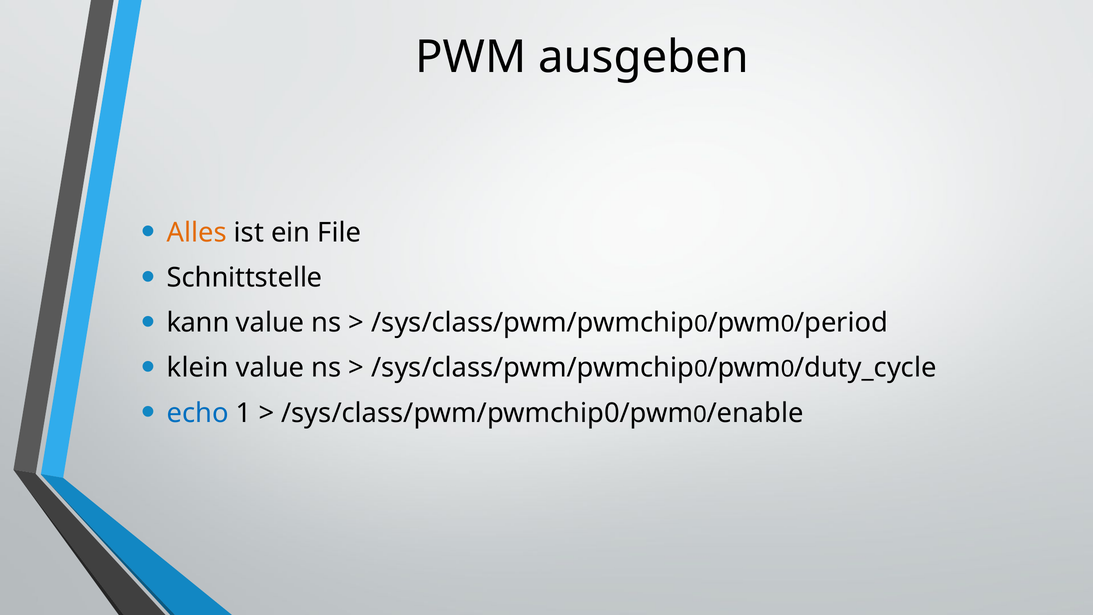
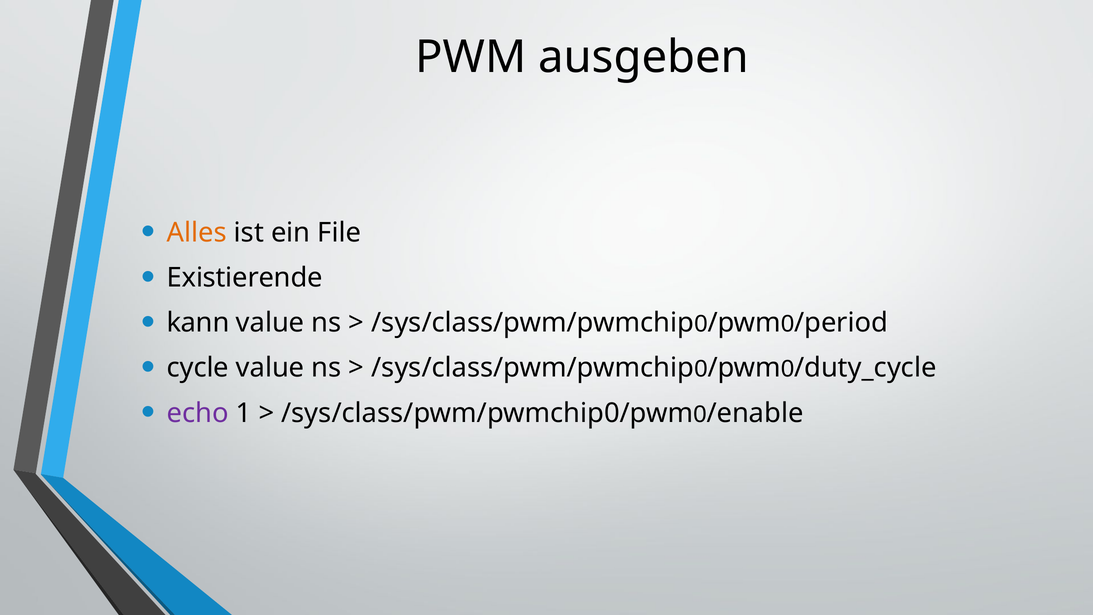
Schnittstelle: Schnittstelle -> Existierende
klein: klein -> cycle
echo colour: blue -> purple
